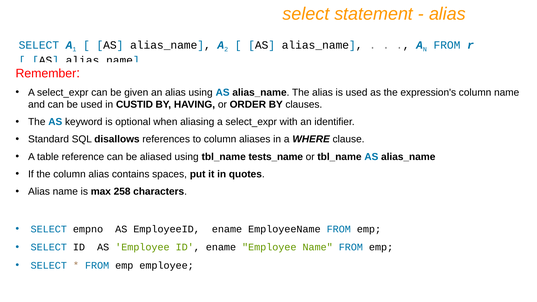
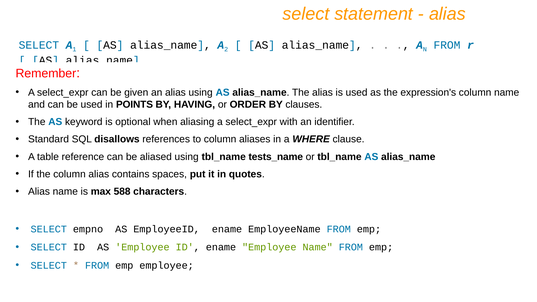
CUSTID: CUSTID -> POINTS
258: 258 -> 588
